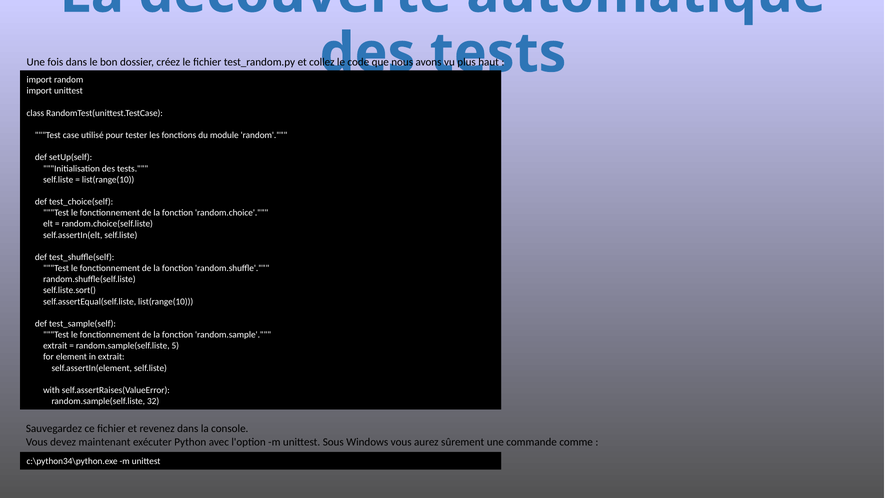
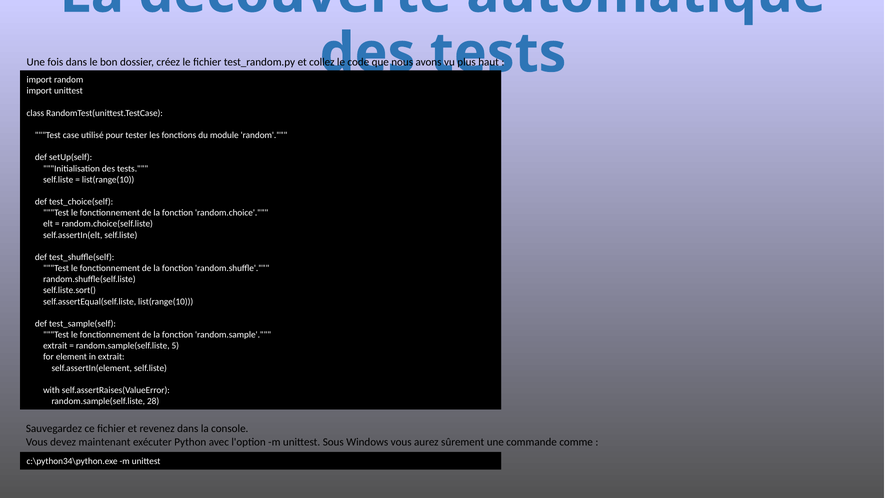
32: 32 -> 28
